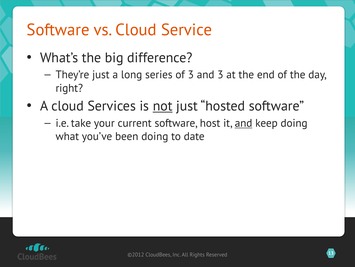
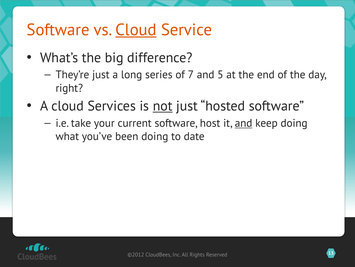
Cloud at (136, 30) underline: none -> present
of 3: 3 -> 7
and 3: 3 -> 5
